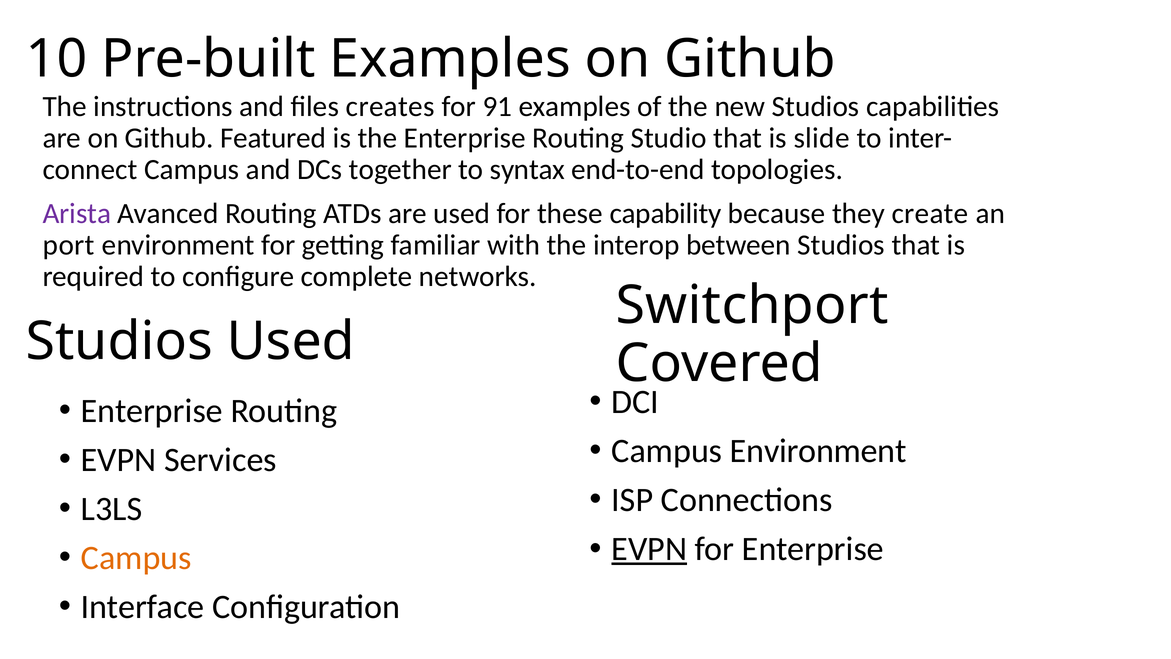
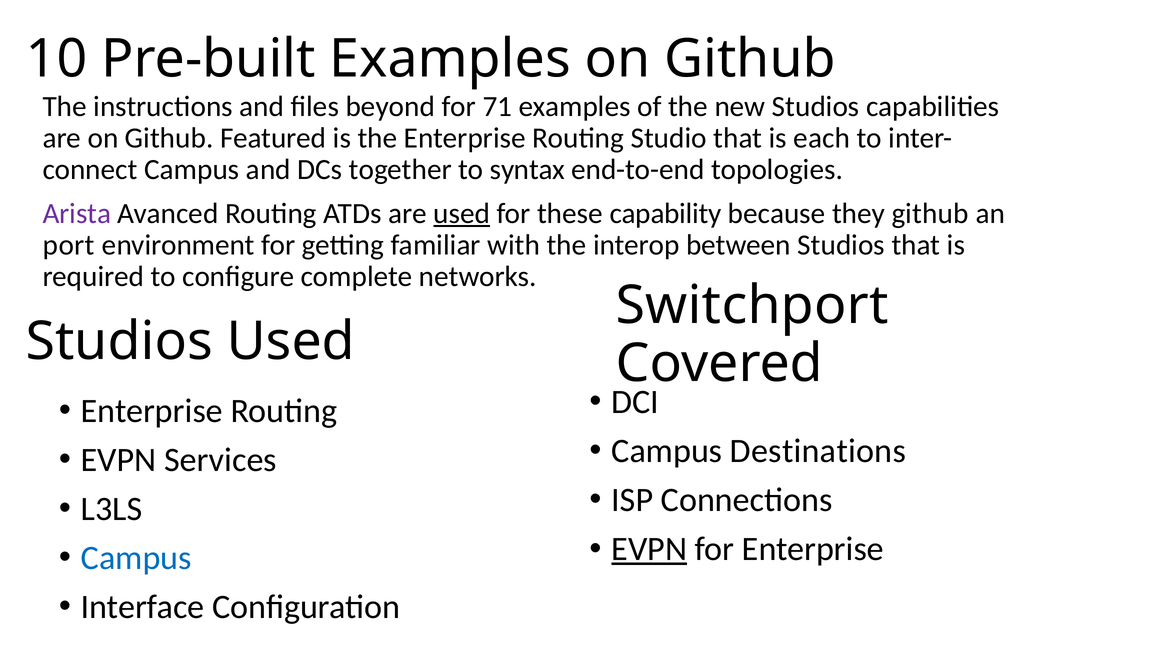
creates: creates -> beyond
91: 91 -> 71
slide: slide -> each
used at (462, 213) underline: none -> present
they create: create -> github
Campus Environment: Environment -> Destinations
Campus at (136, 558) colour: orange -> blue
